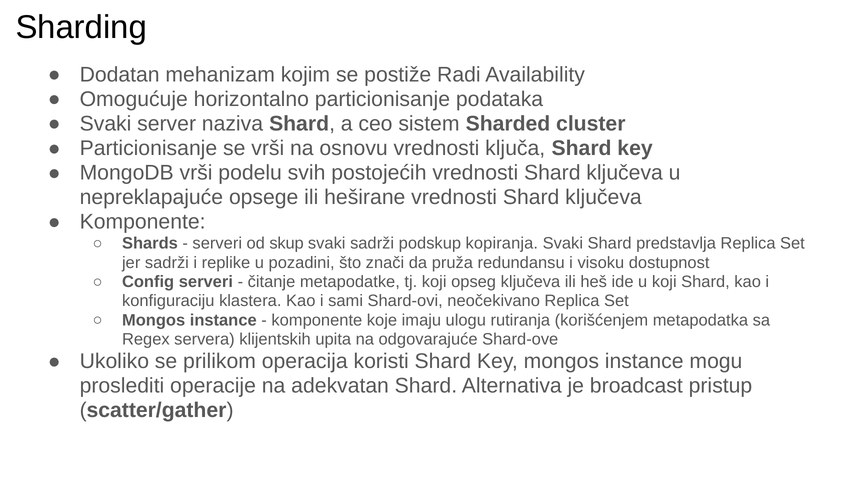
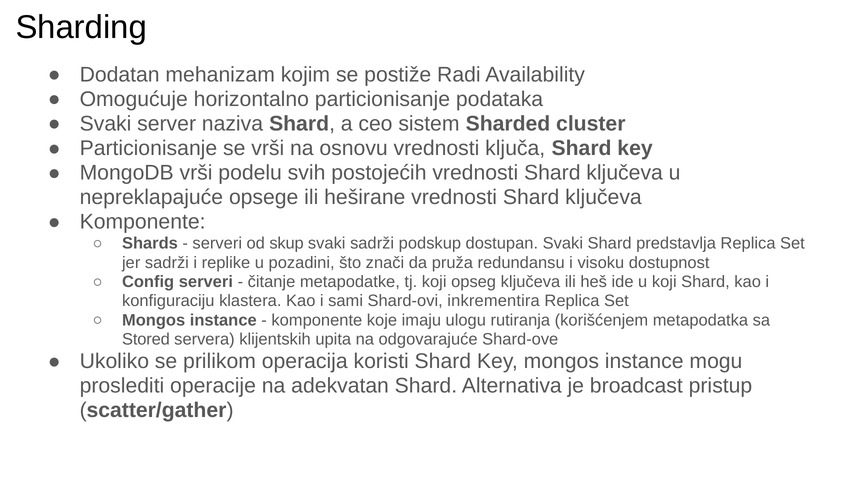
kopiranja: kopiranja -> dostupan
neočekivano: neočekivano -> inkrementira
Regex: Regex -> Stored
